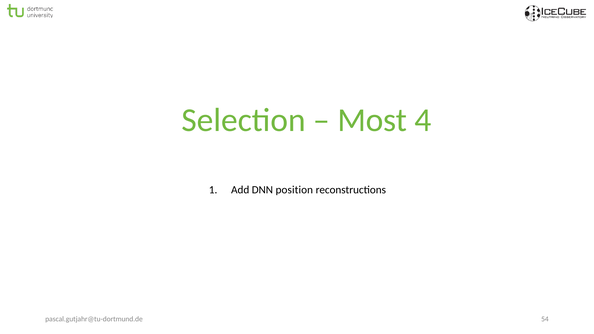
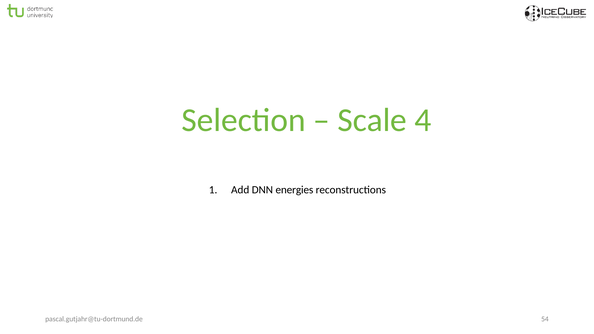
Most: Most -> Scale
position: position -> energies
